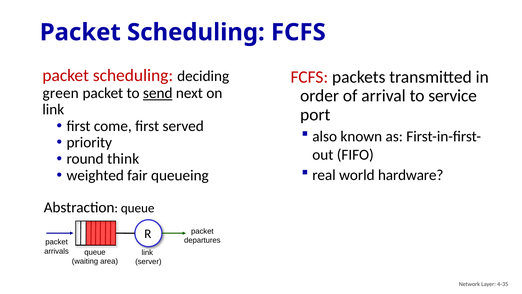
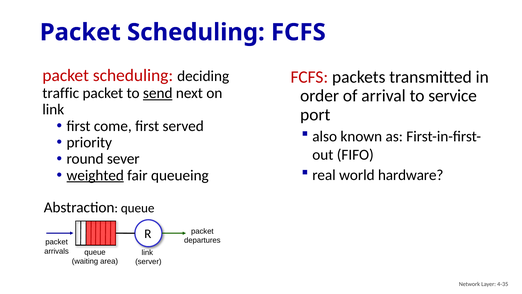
green: green -> traffic
think: think -> sever
weighted underline: none -> present
